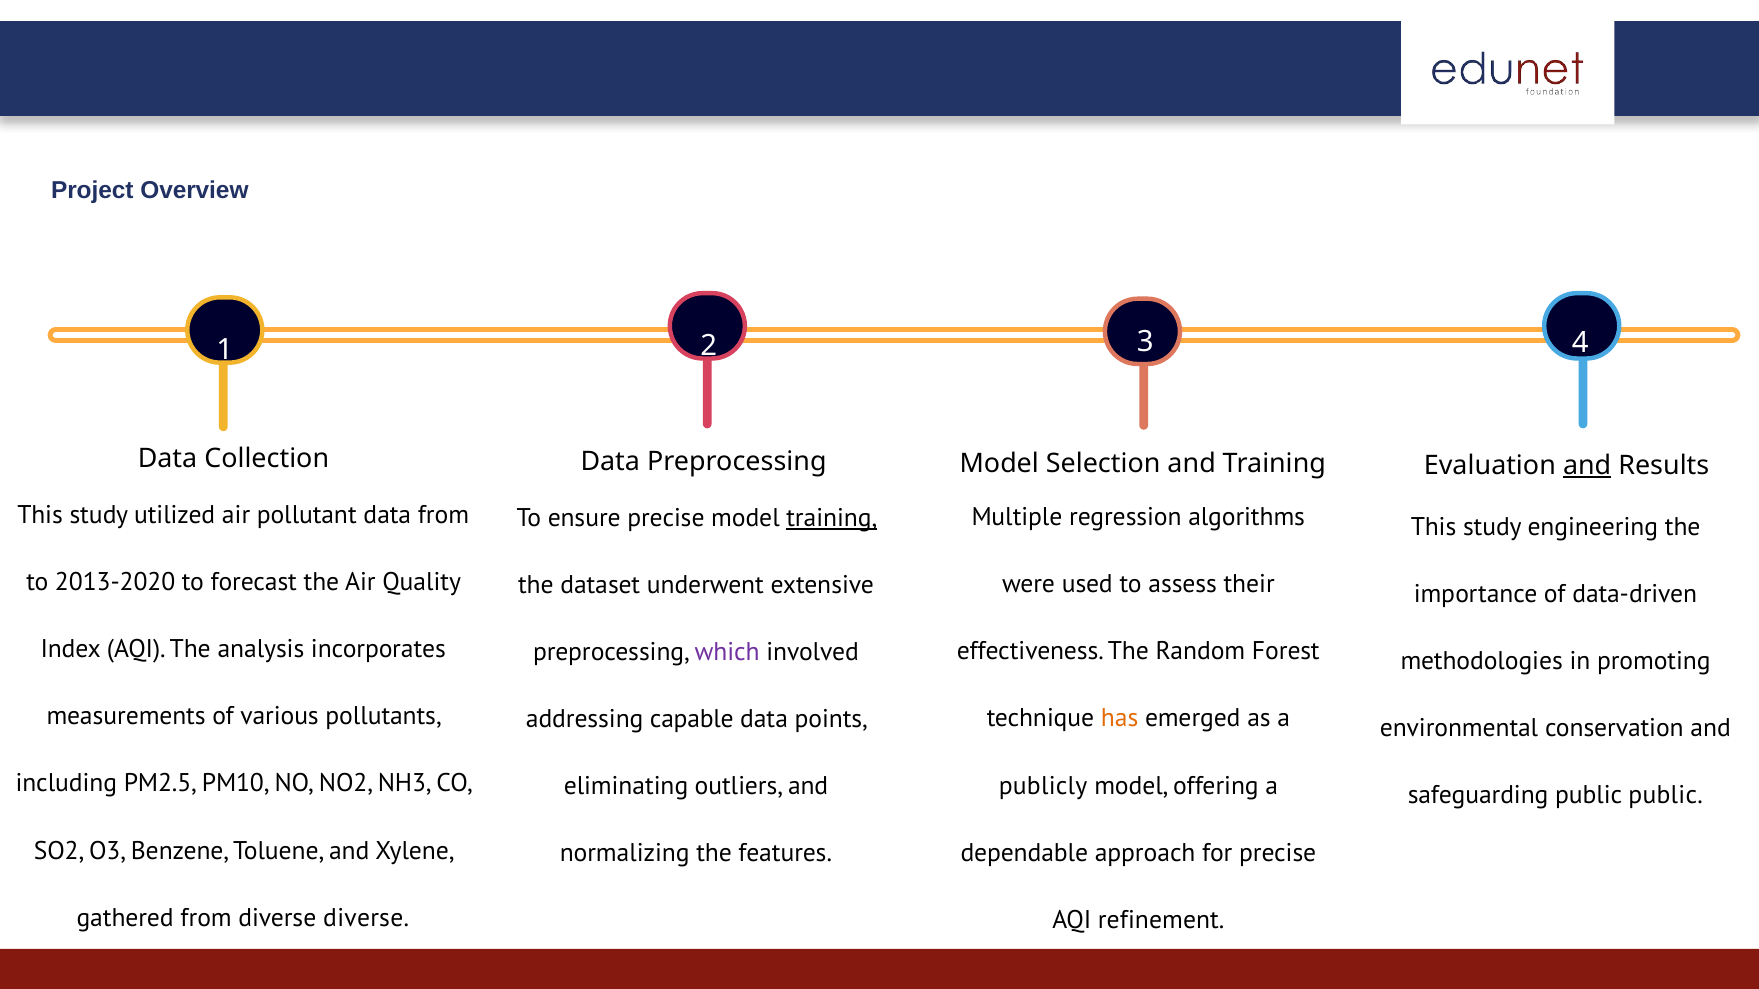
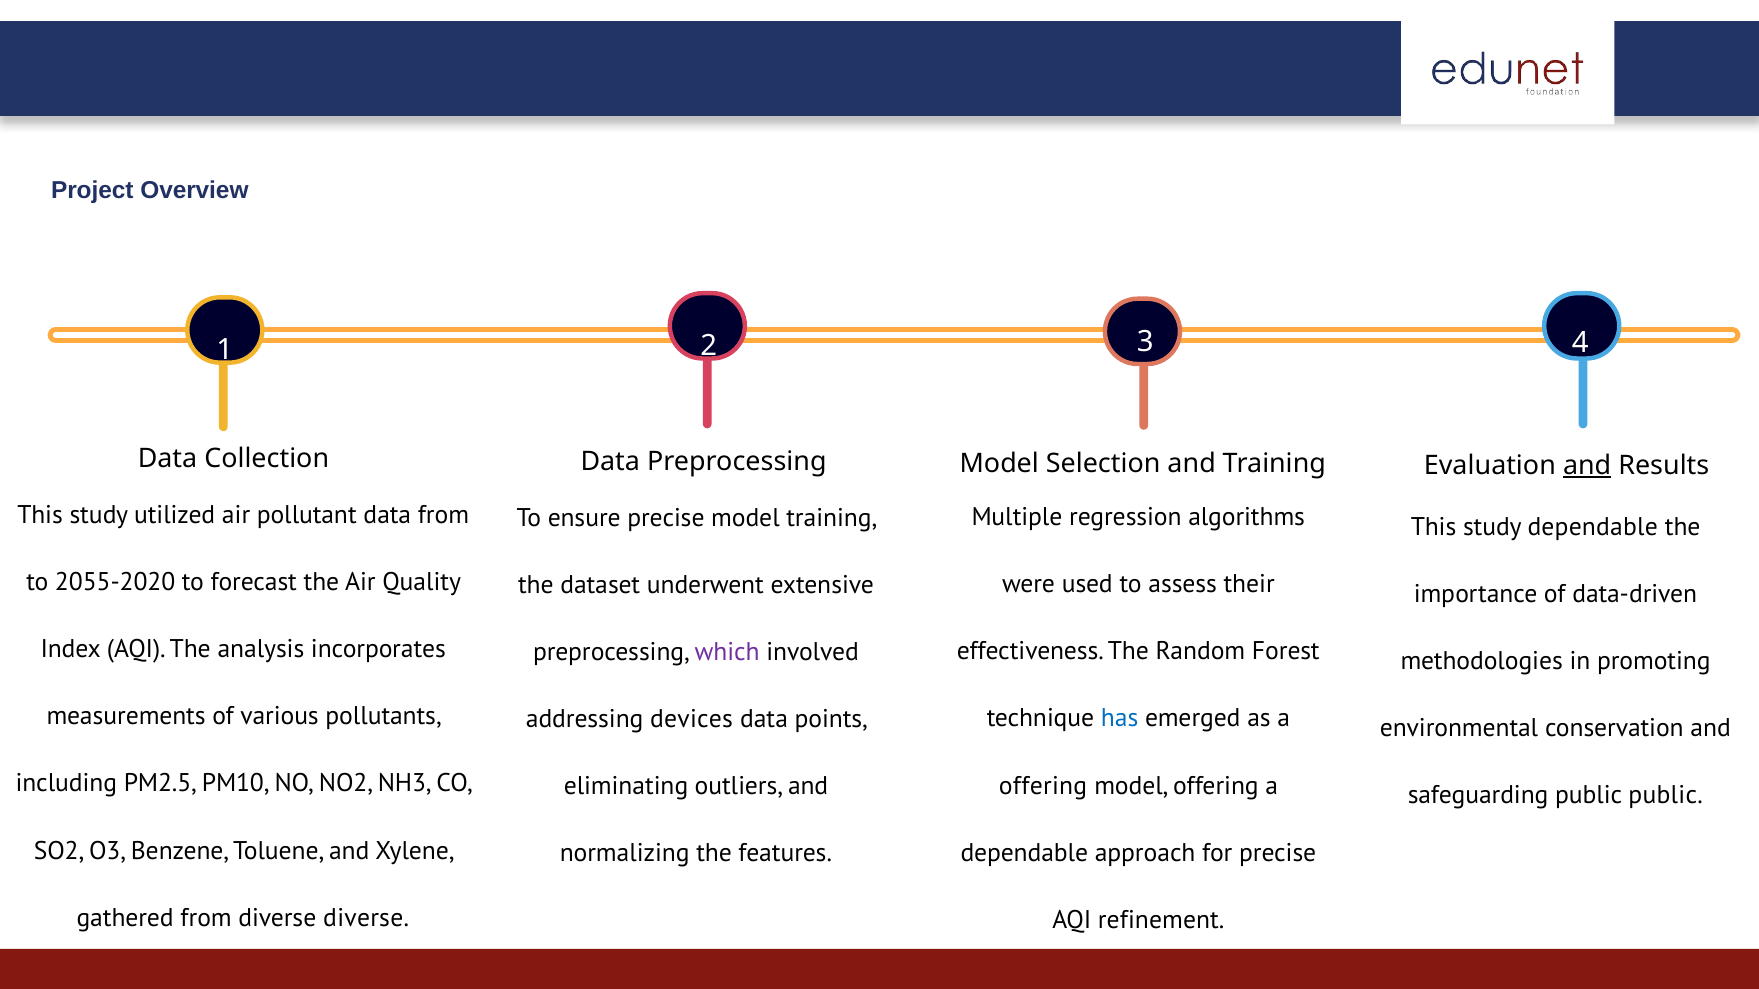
training at (832, 518) underline: present -> none
study engineering: engineering -> dependable
2013-2020: 2013-2020 -> 2055-2020
has colour: orange -> blue
capable: capable -> devices
publicly at (1043, 786): publicly -> offering
